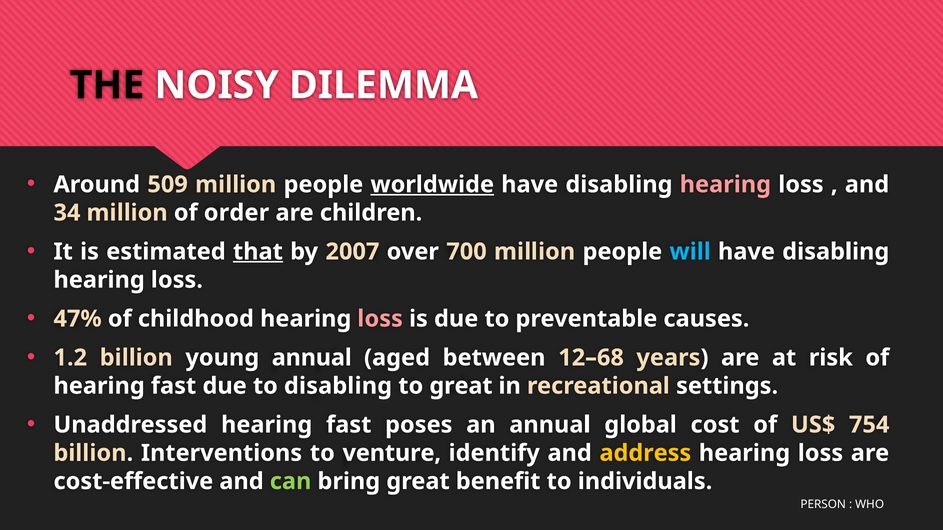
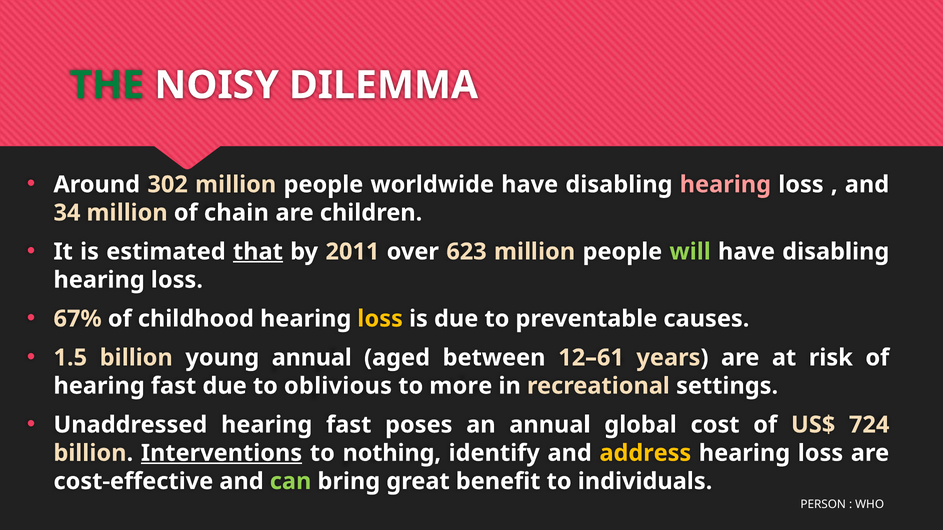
THE colour: black -> green
509: 509 -> 302
worldwide underline: present -> none
order: order -> chain
2007: 2007 -> 2011
700: 700 -> 623
will colour: light blue -> light green
47%: 47% -> 67%
loss at (380, 319) colour: pink -> yellow
1.2: 1.2 -> 1.5
12–68: 12–68 -> 12–61
to disabling: disabling -> oblivious
to great: great -> more
754: 754 -> 724
Interventions underline: none -> present
venture: venture -> nothing
